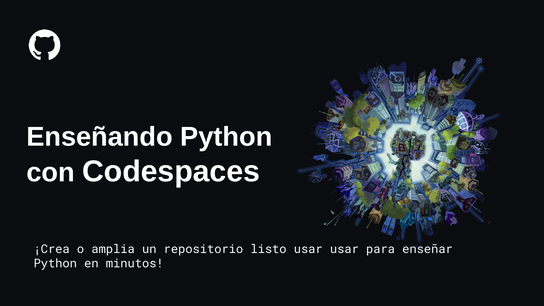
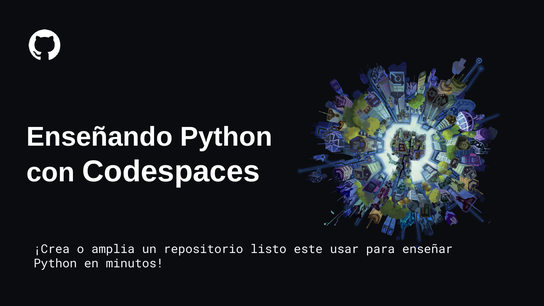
listo usar: usar -> este
